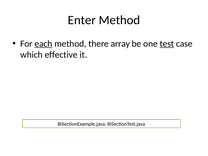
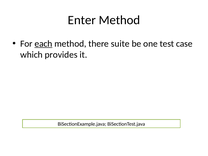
array: array -> suite
test underline: present -> none
effective: effective -> provides
